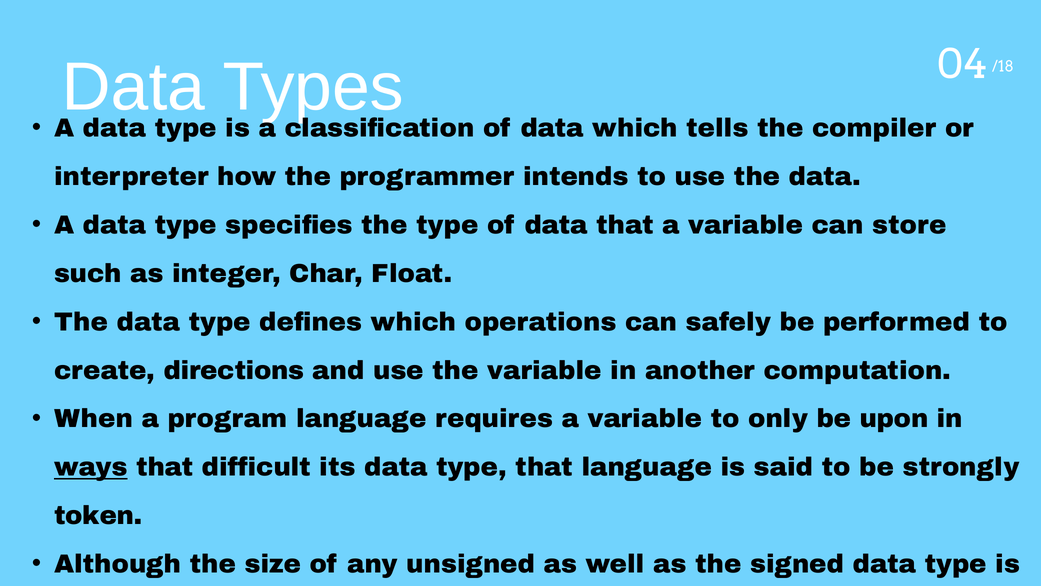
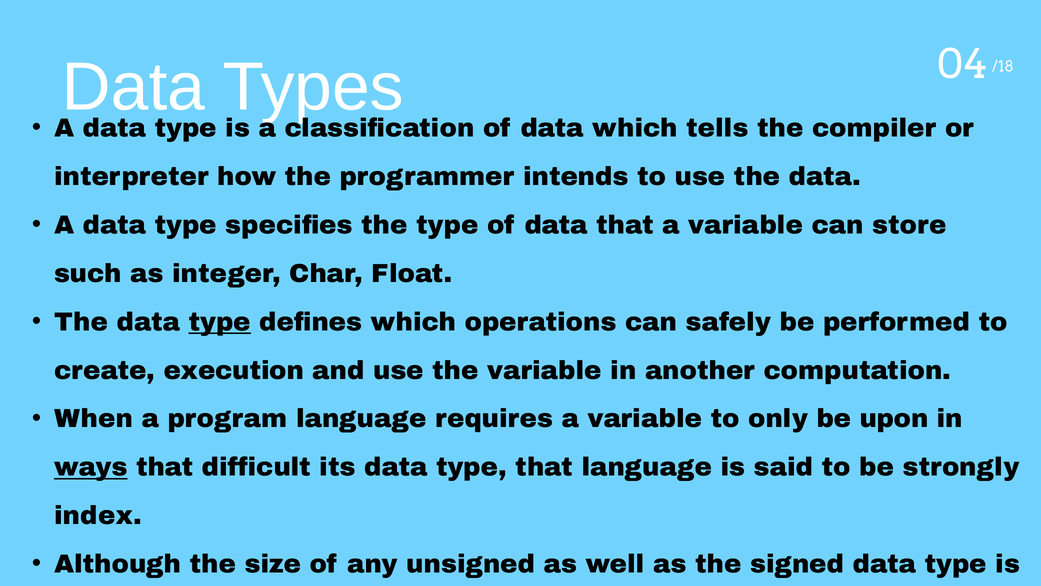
type at (220, 322) underline: none -> present
directions: directions -> execution
token: token -> index
